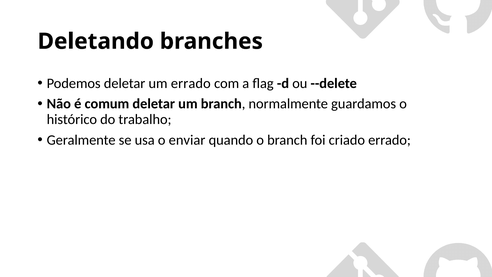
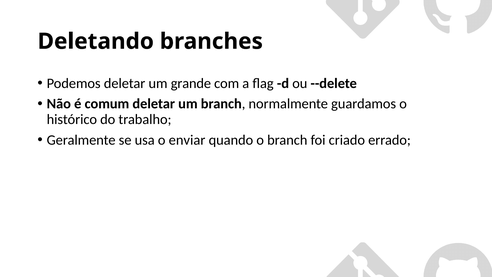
um errado: errado -> grande
